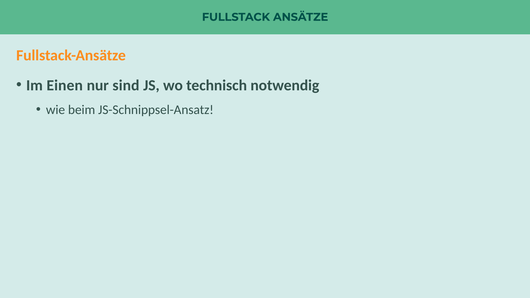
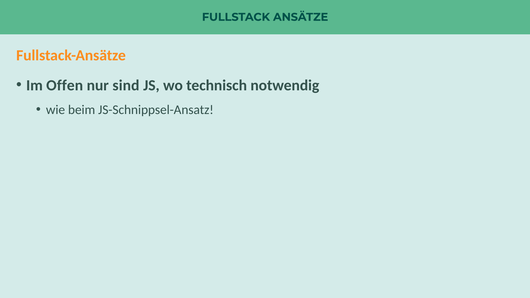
Einen: Einen -> Offen
